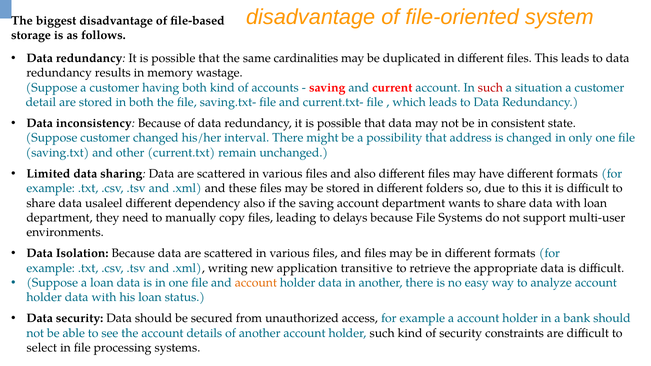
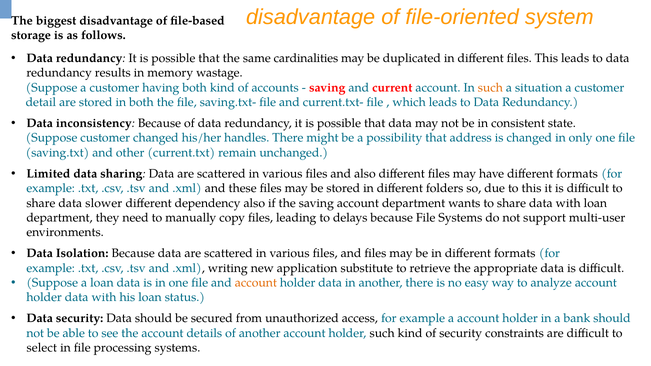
such at (490, 88) colour: red -> orange
interval: interval -> handles
usaleel: usaleel -> slower
transitive: transitive -> substitute
